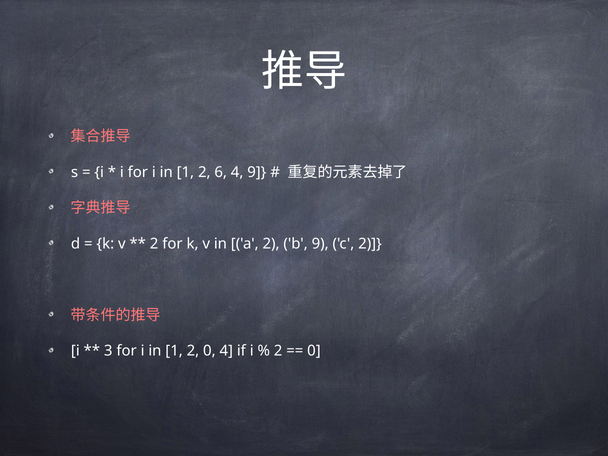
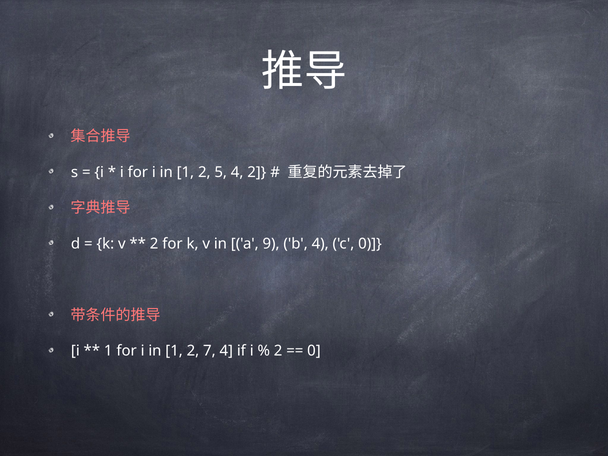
6: 6 -> 5
4 9: 9 -> 2
a 2: 2 -> 9
b 9: 9 -> 4
c 2: 2 -> 0
3 at (108, 351): 3 -> 1
2 0: 0 -> 7
